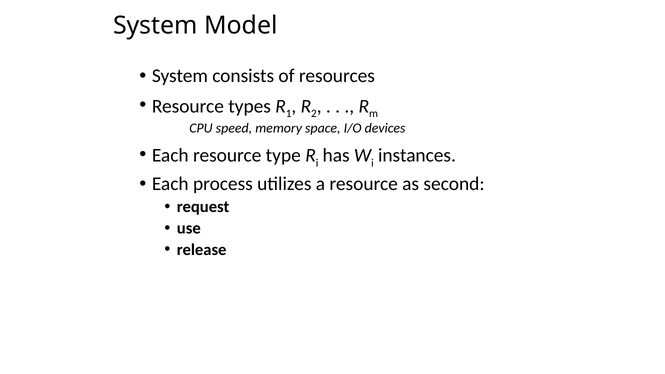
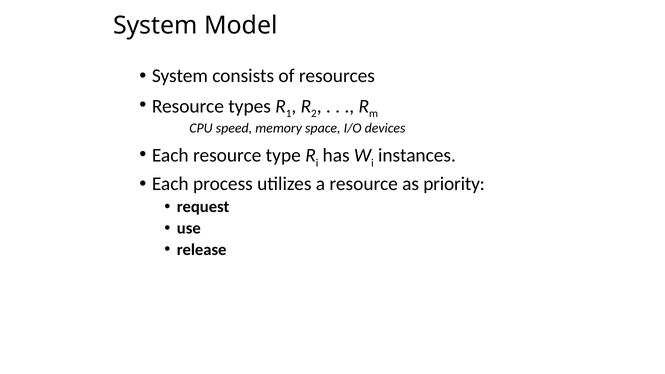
second: second -> priority
